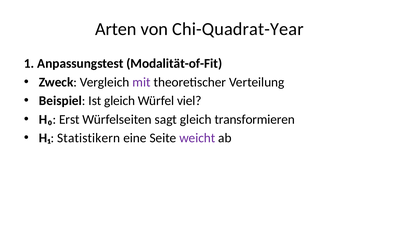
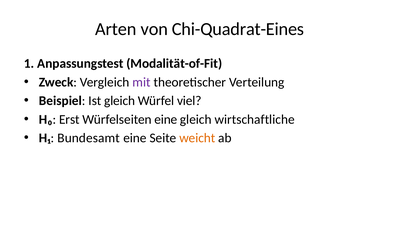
Chi-Quadrat-Year: Chi-Quadrat-Year -> Chi-Quadrat-Eines
Würfelseiten sagt: sagt -> eine
transformieren: transformieren -> wirtschaftliche
Statistikern: Statistikern -> Bundesamt
weicht colour: purple -> orange
